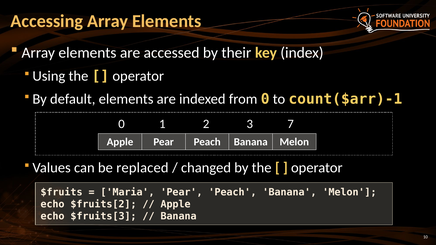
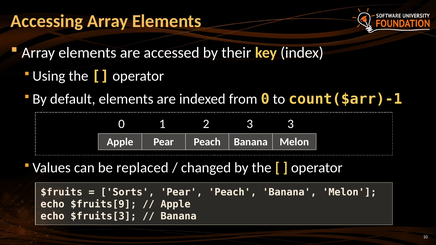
3 7: 7 -> 3
Maria: Maria -> Sorts
$fruits[2: $fruits[2 -> $fruits[9
